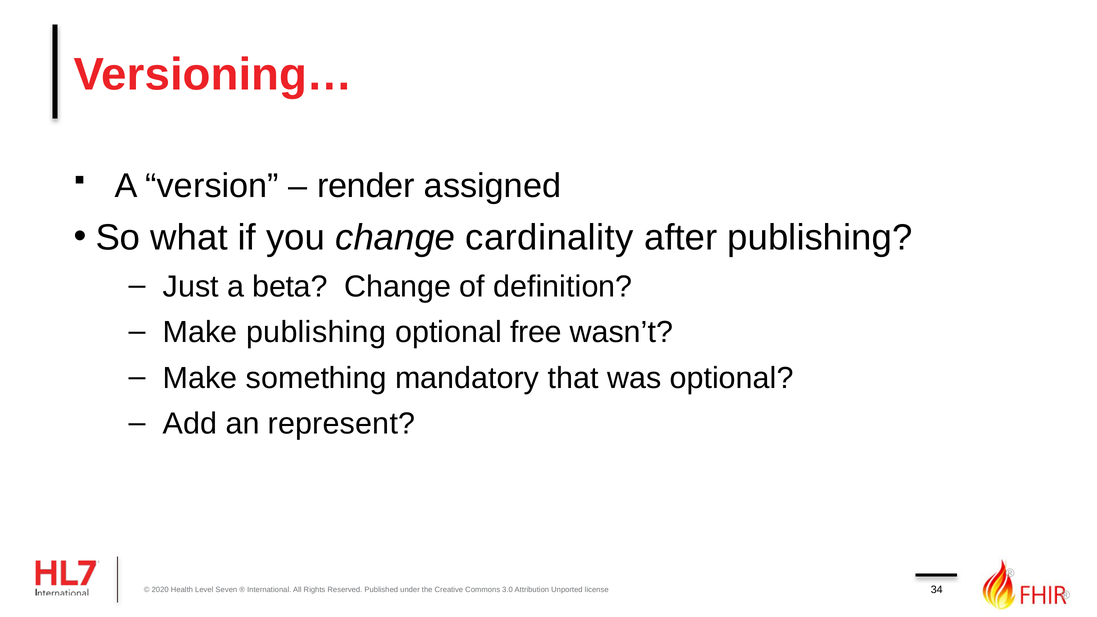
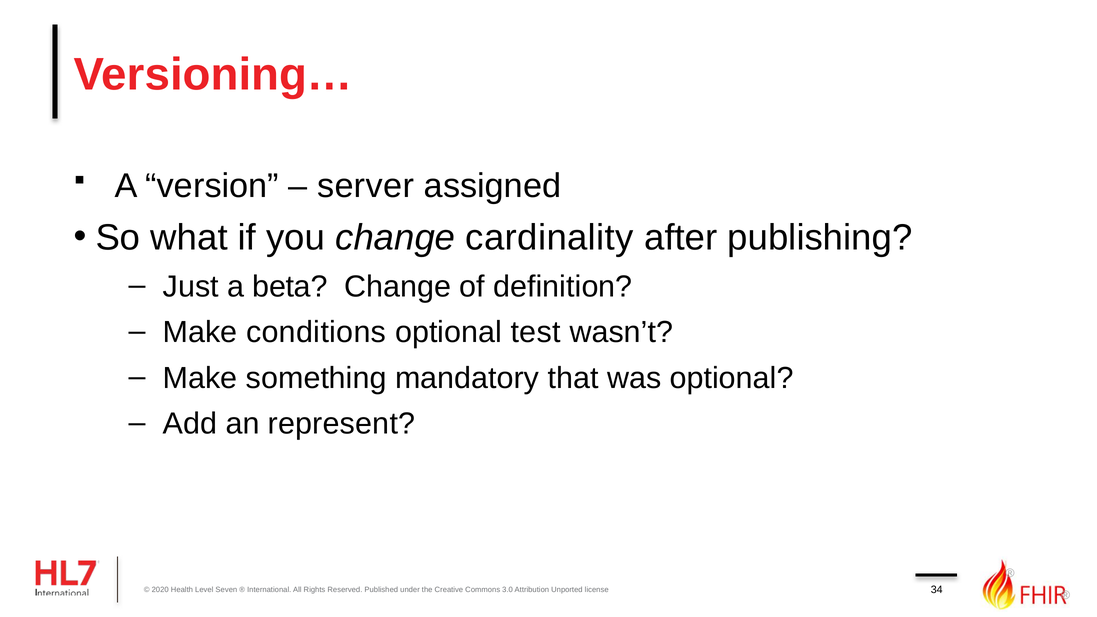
render: render -> server
Make publishing: publishing -> conditions
free: free -> test
